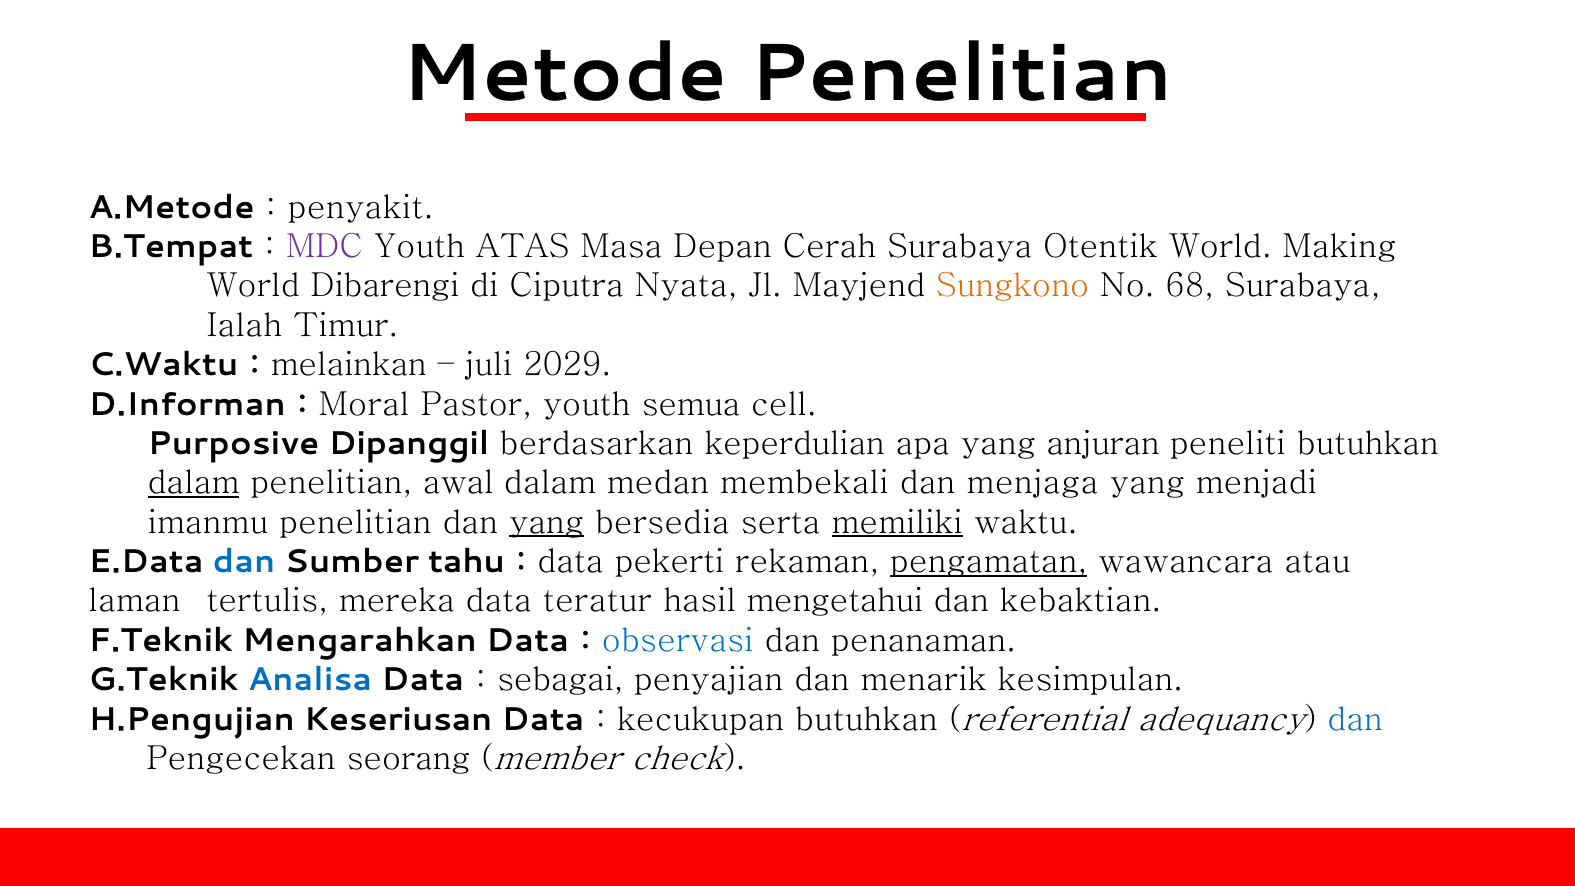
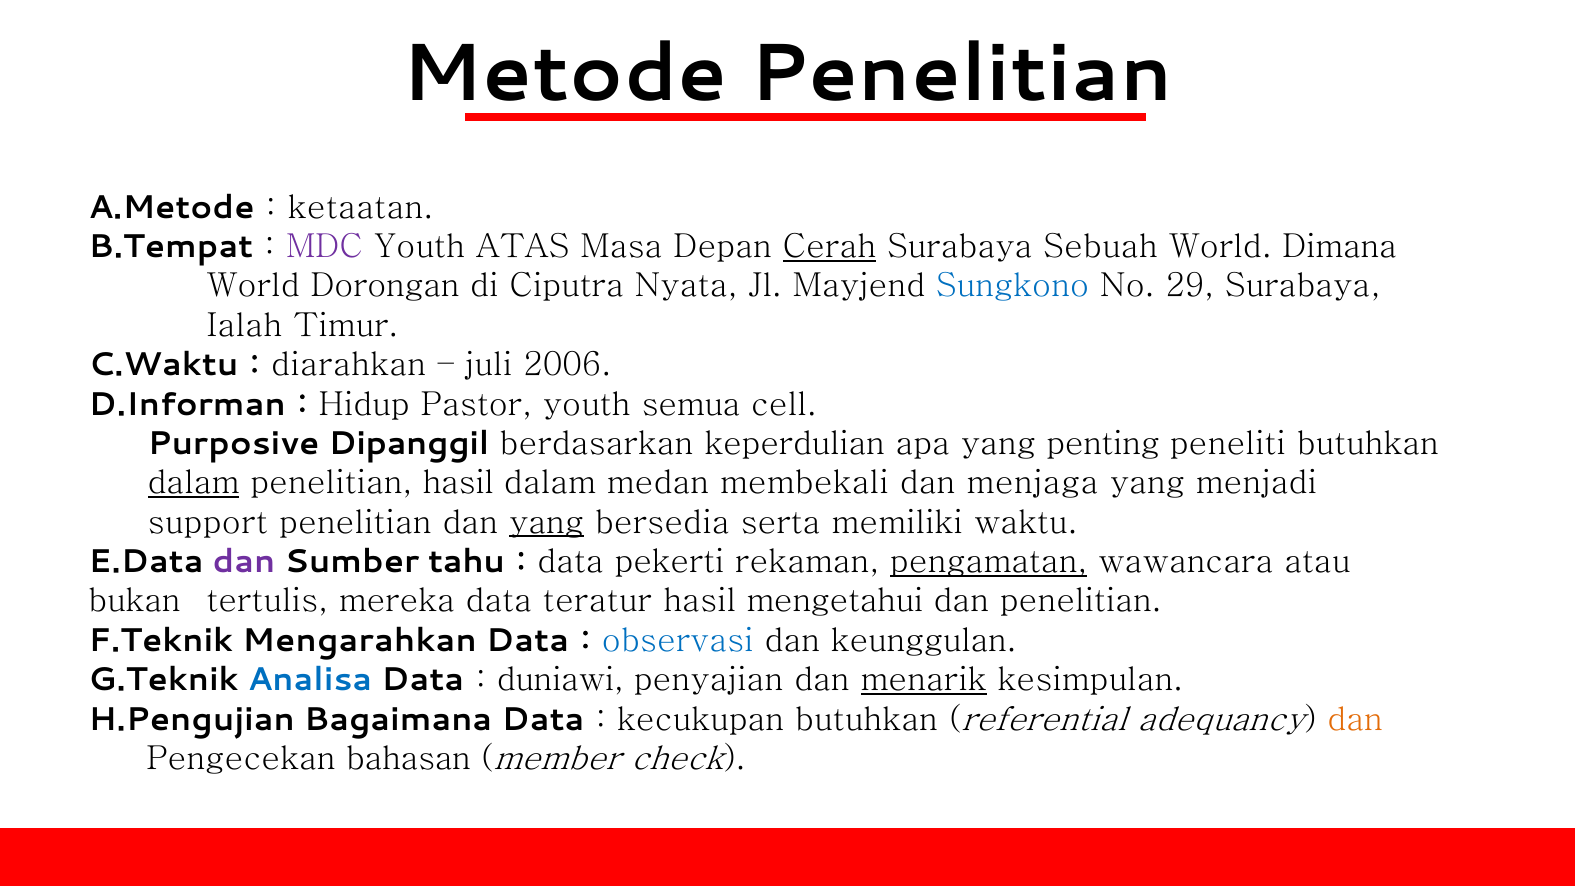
penyakit: penyakit -> ketaatan
Cerah underline: none -> present
Otentik: Otentik -> Sebuah
Making: Making -> Dimana
Dibarengi: Dibarengi -> Dorongan
Sungkono colour: orange -> blue
68: 68 -> 29
melainkan: melainkan -> diarahkan
2029: 2029 -> 2006
Moral: Moral -> Hidup
anjuran: anjuran -> penting
penelitian awal: awal -> hasil
imanmu: imanmu -> support
memiliki underline: present -> none
dan at (244, 562) colour: blue -> purple
laman: laman -> bukan
dan kebaktian: kebaktian -> penelitian
penanaman: penanaman -> keunggulan
sebagai: sebagai -> duniawi
menarik underline: none -> present
Keseriusan: Keseriusan -> Bagaimana
dan at (1355, 719) colour: blue -> orange
seorang: seorang -> bahasan
